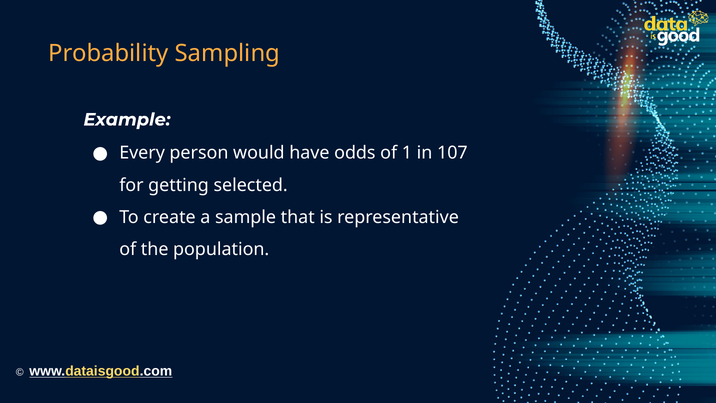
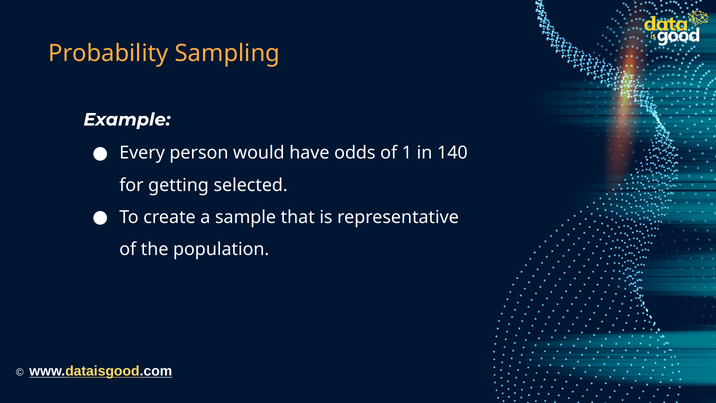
107: 107 -> 140
